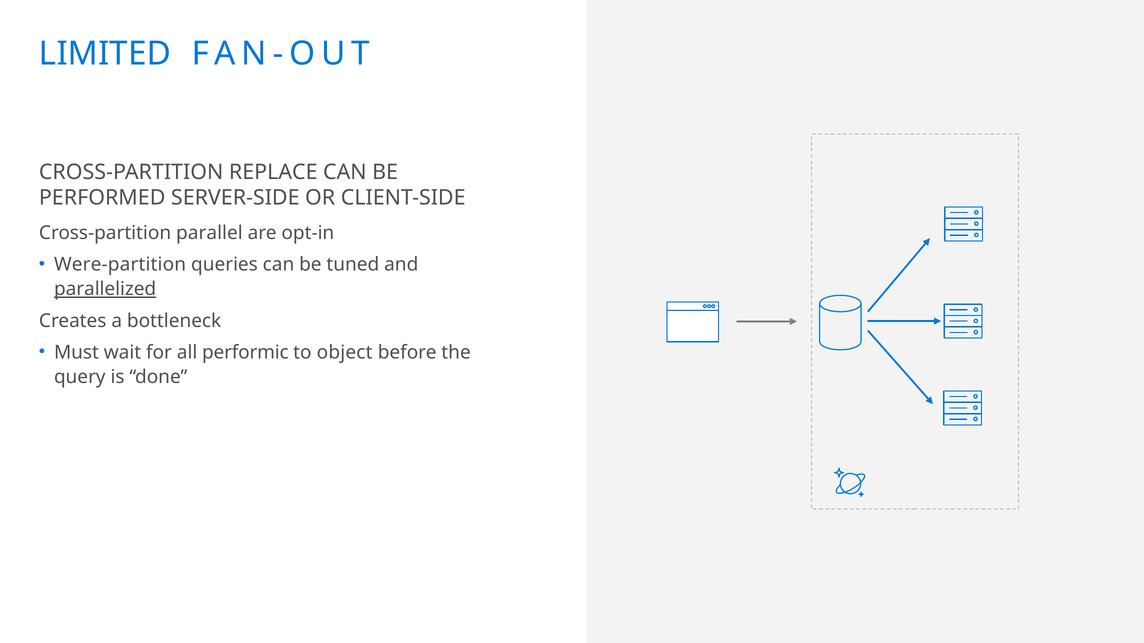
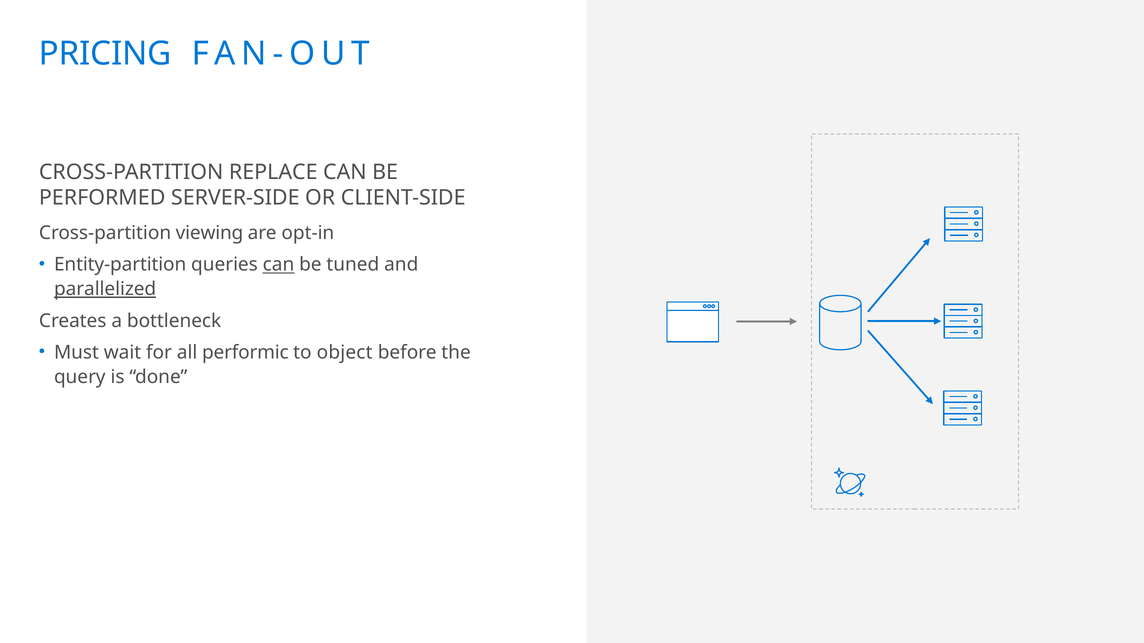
LIMITED: LIMITED -> PRICING
parallel: parallel -> viewing
Were-partition: Were-partition -> Entity-partition
can at (278, 265) underline: none -> present
